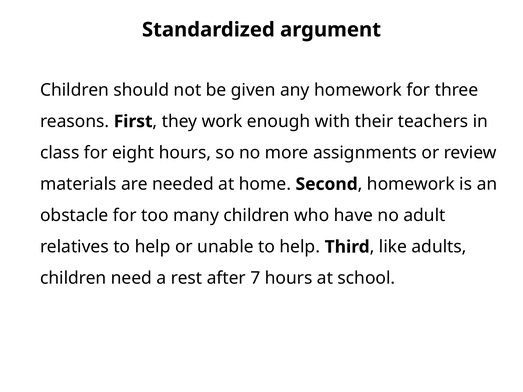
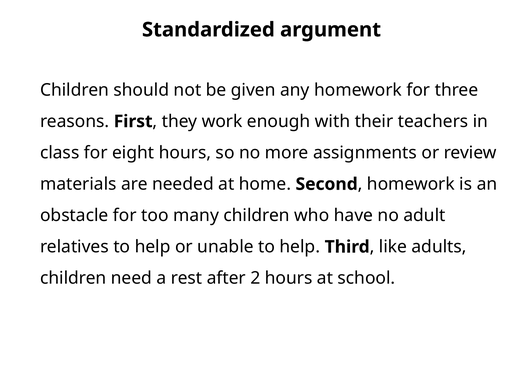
7: 7 -> 2
